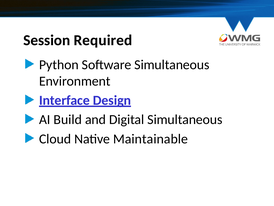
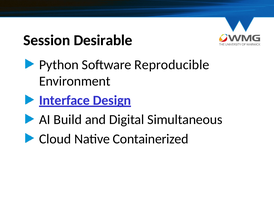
Required: Required -> Desirable
Software Simultaneous: Simultaneous -> Reproducible
Maintainable: Maintainable -> Containerized
